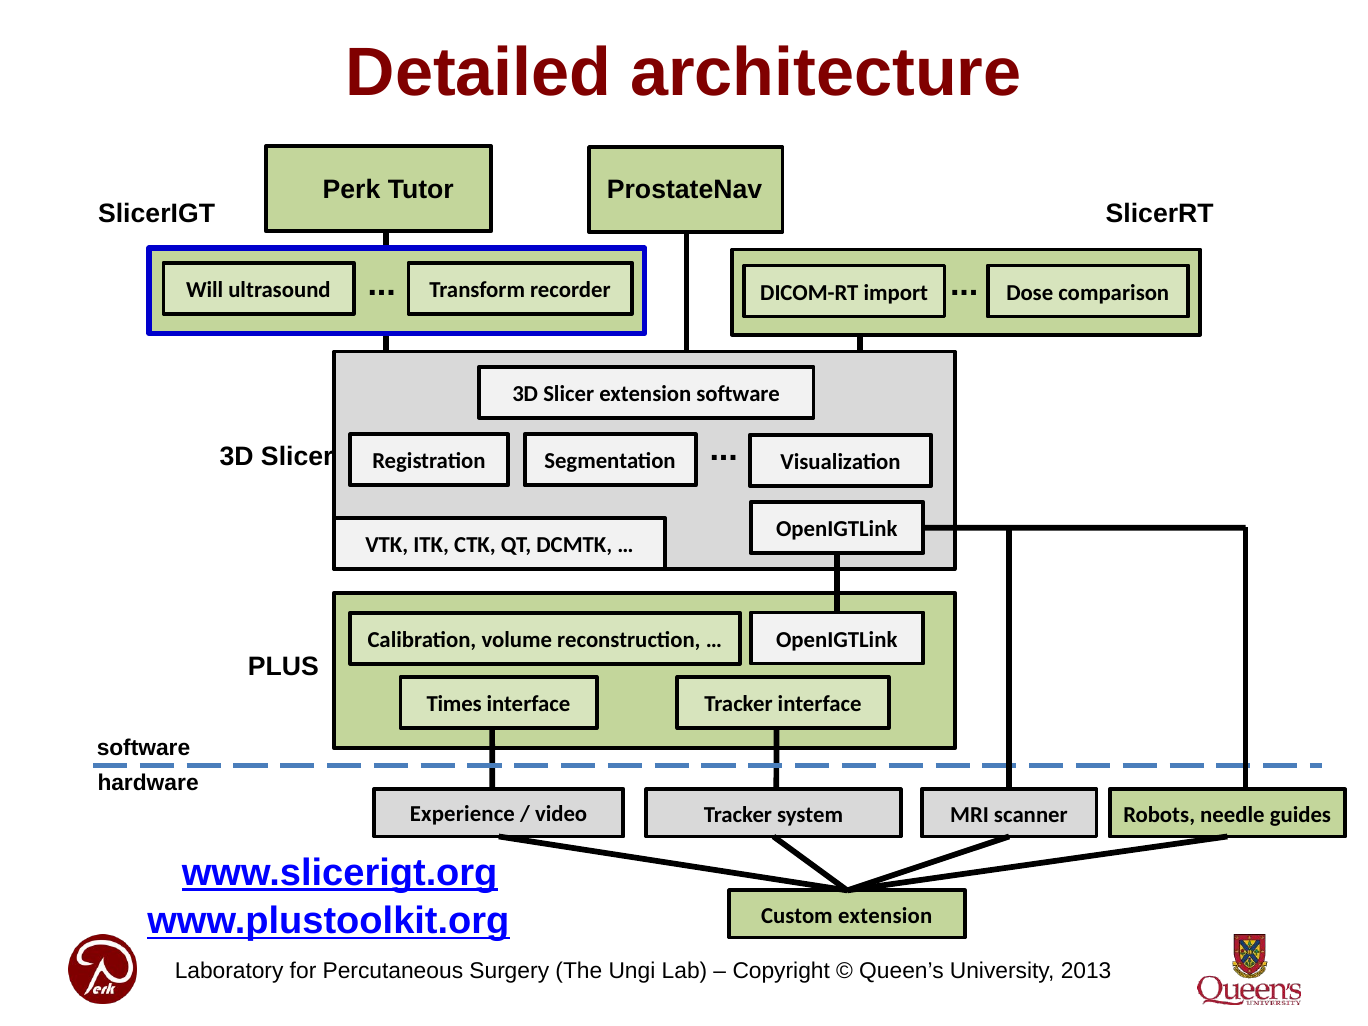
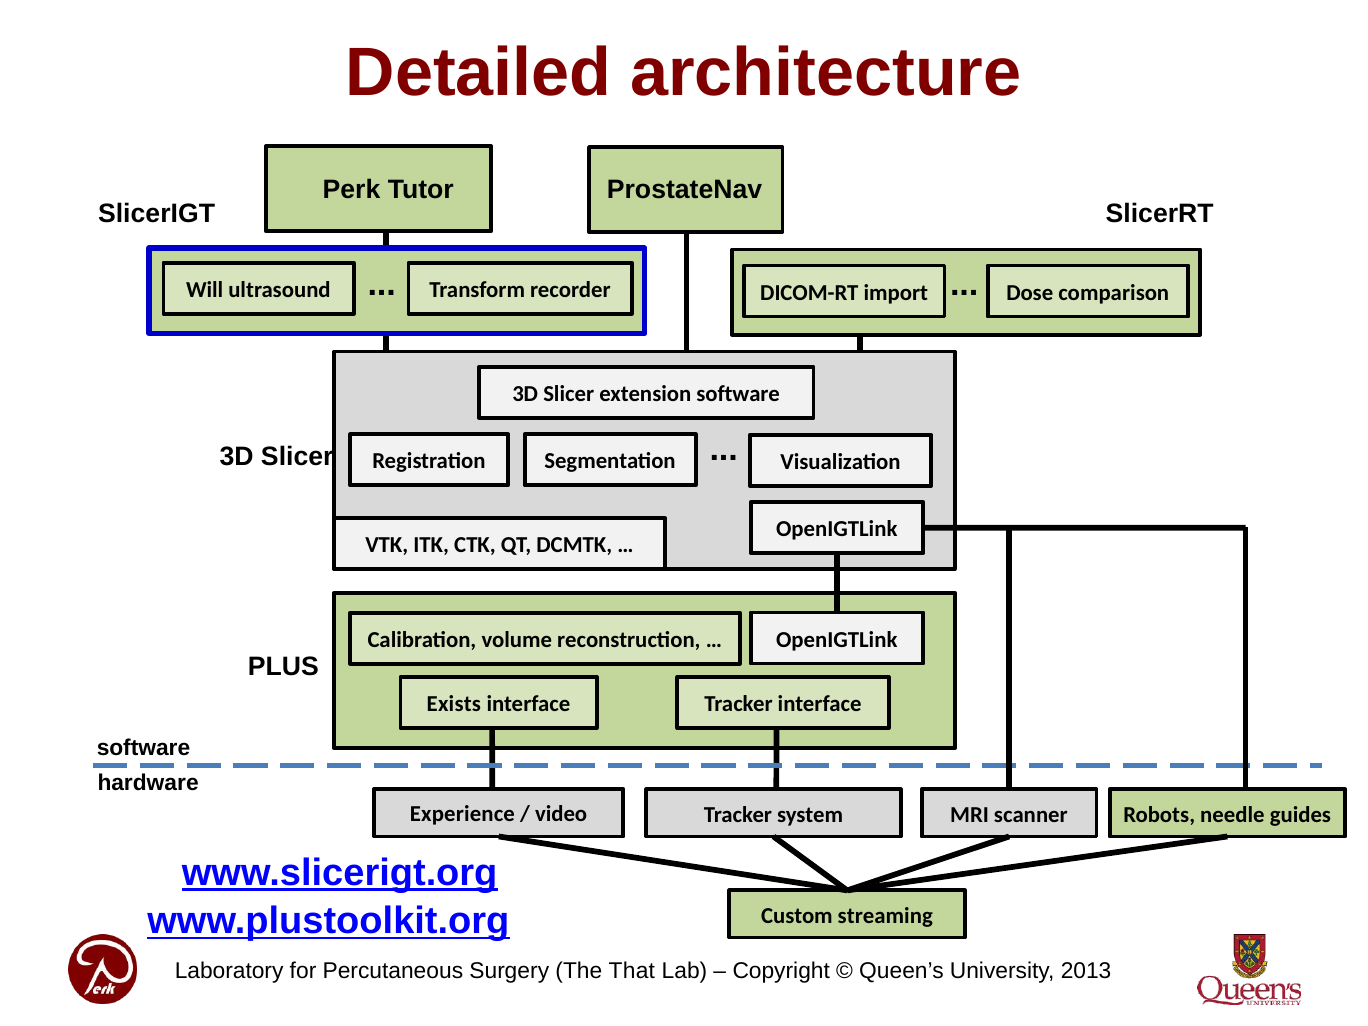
Times: Times -> Exists
Custom extension: extension -> streaming
Ungi: Ungi -> That
